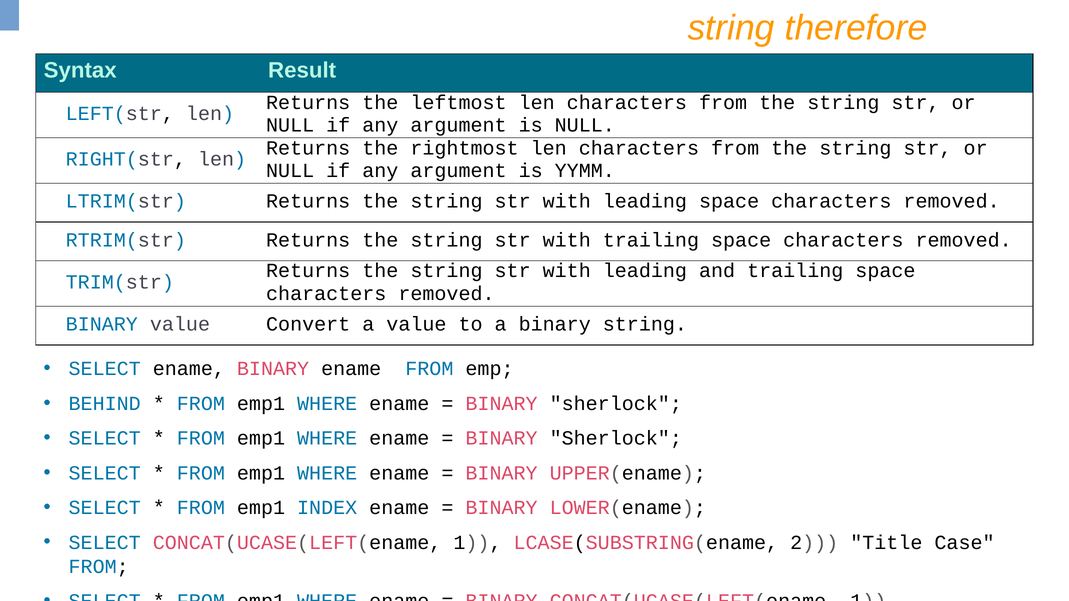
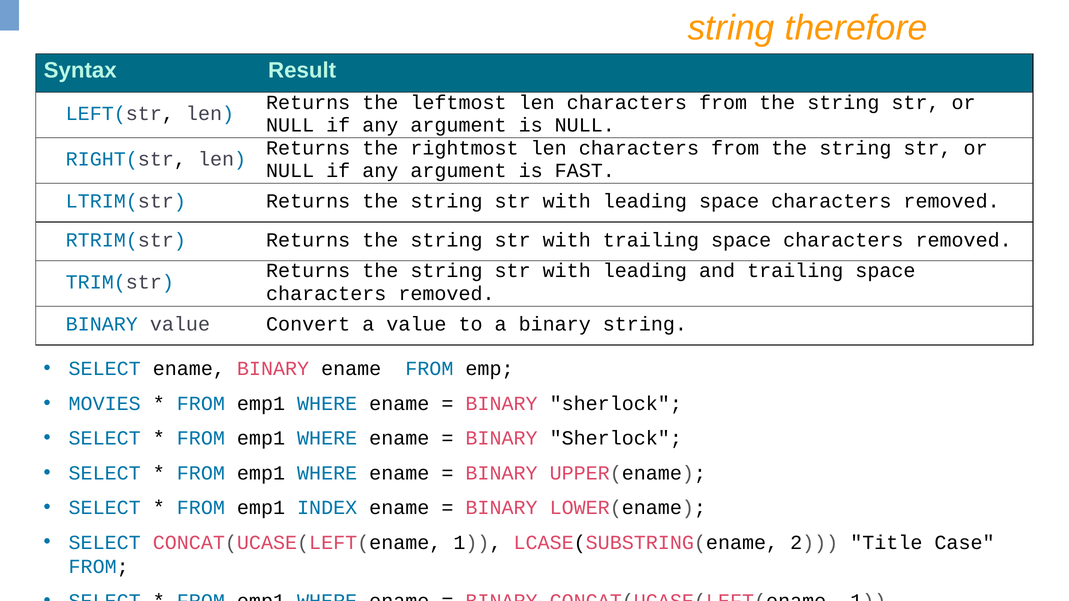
YYMM: YYMM -> FAST
BEHIND: BEHIND -> MOVIES
